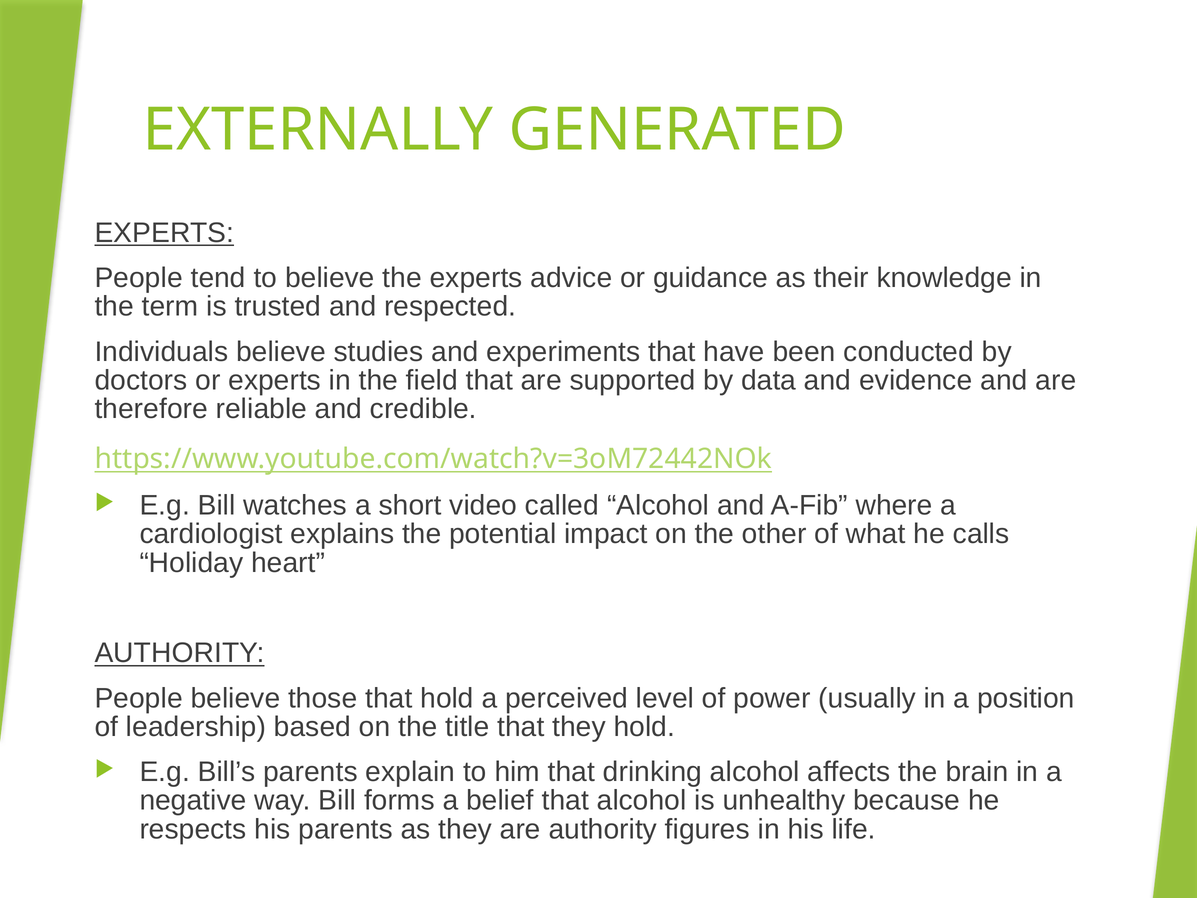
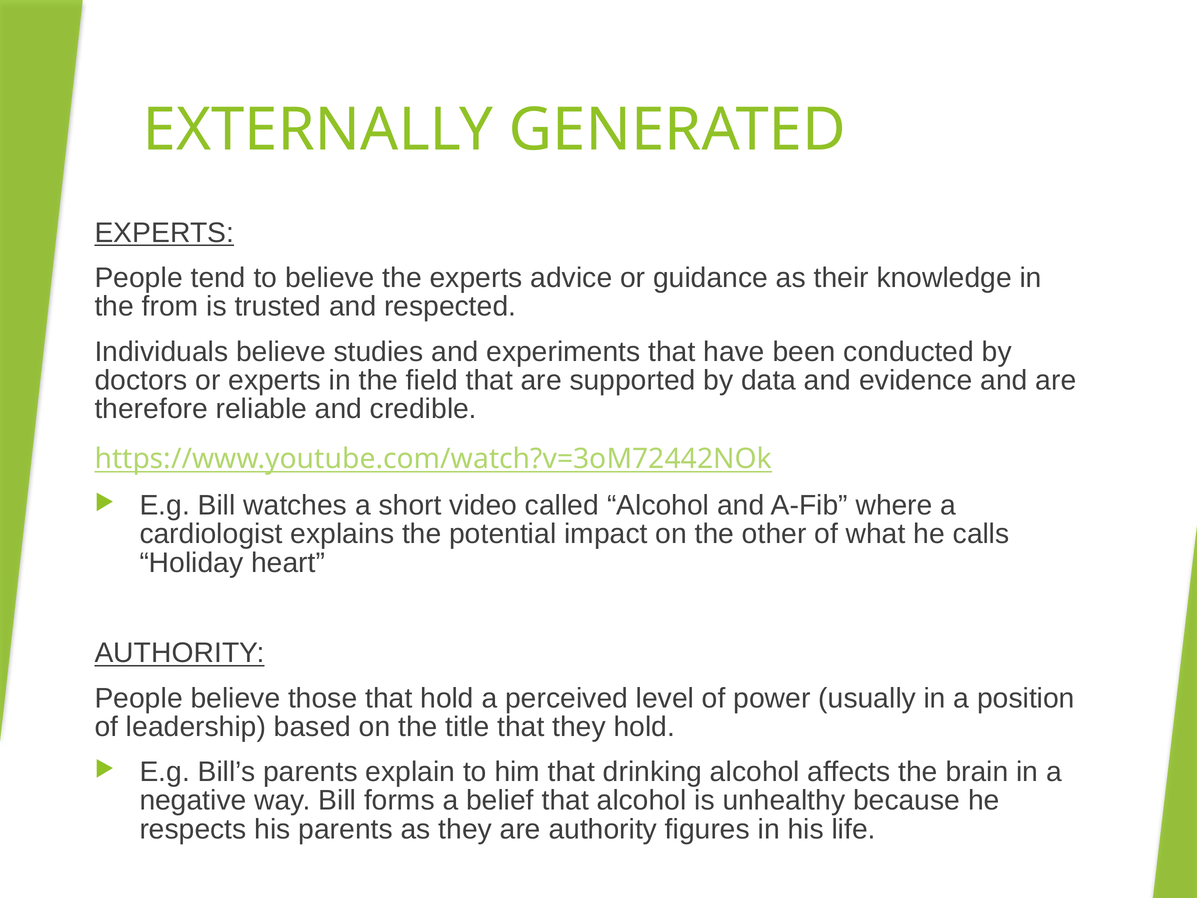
term: term -> from
